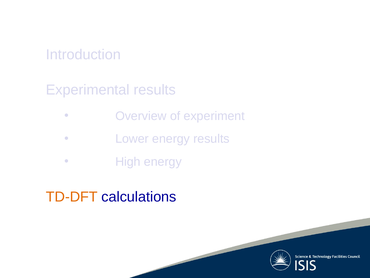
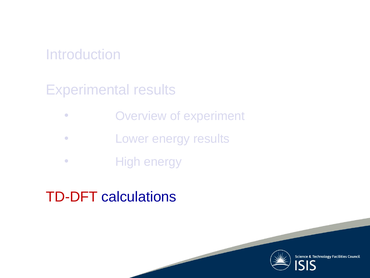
TD-DFT colour: orange -> red
